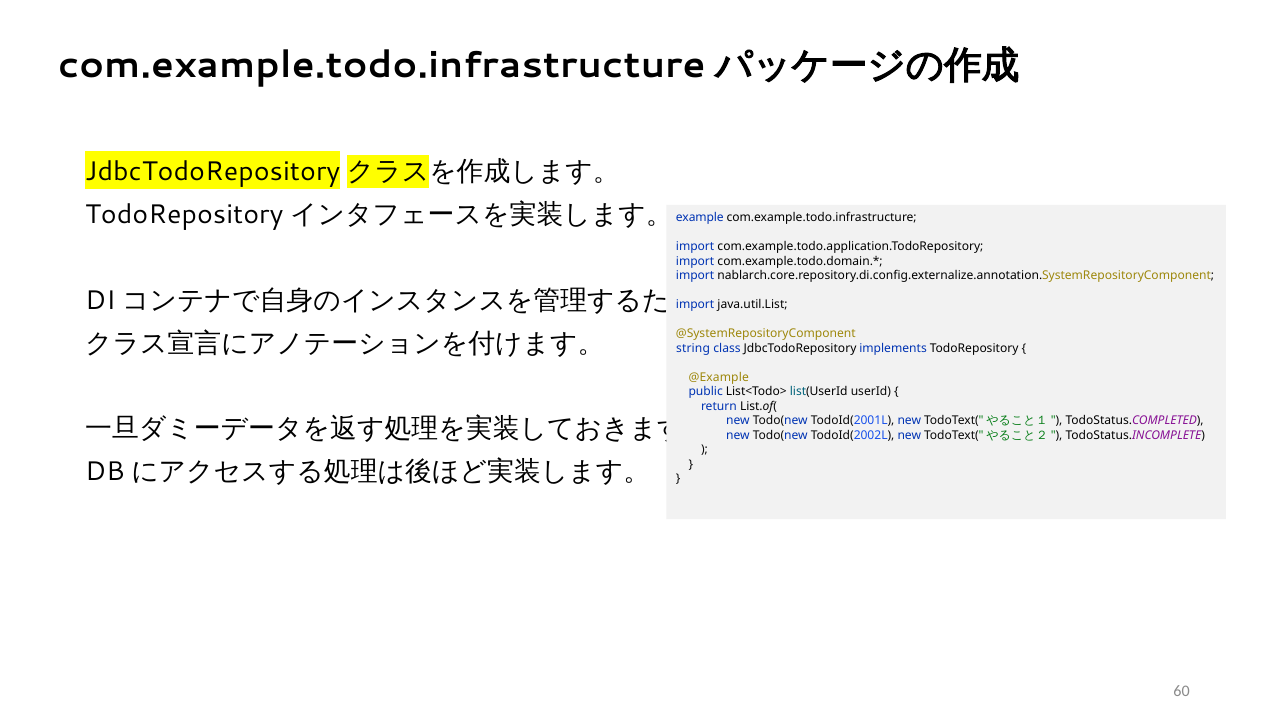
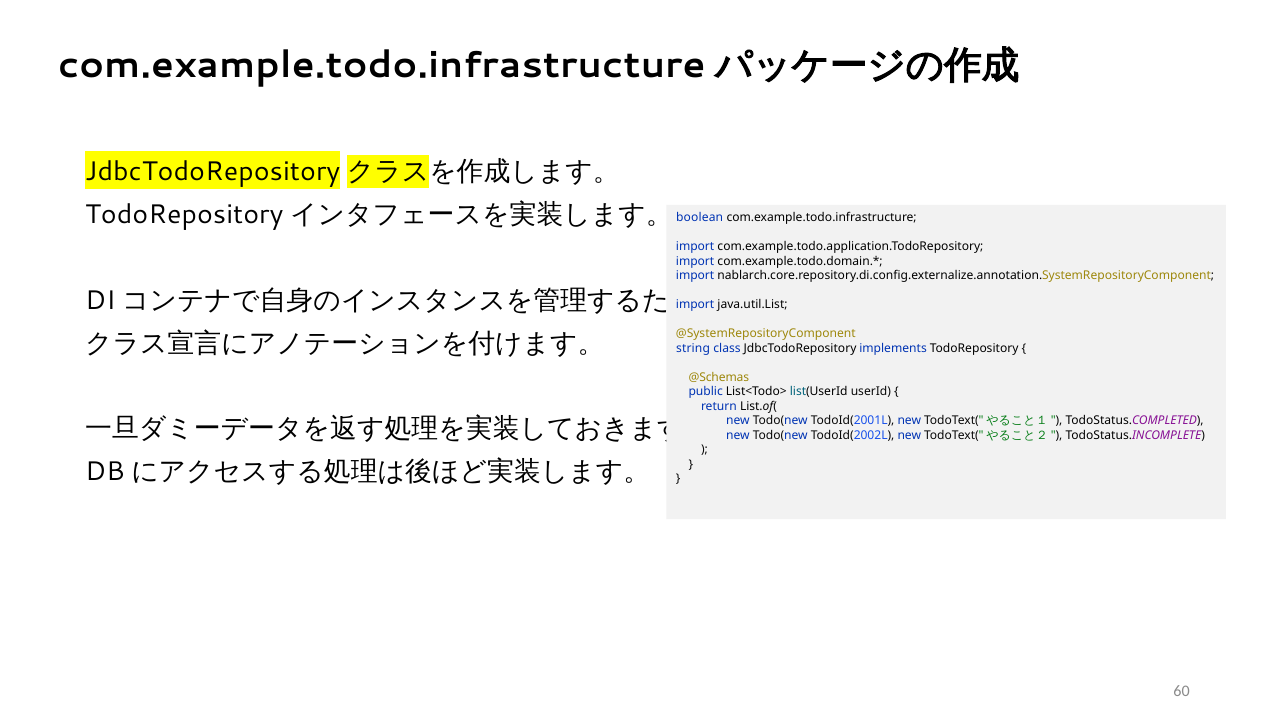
example: example -> boolean
@Example: @Example -> @Schemas
